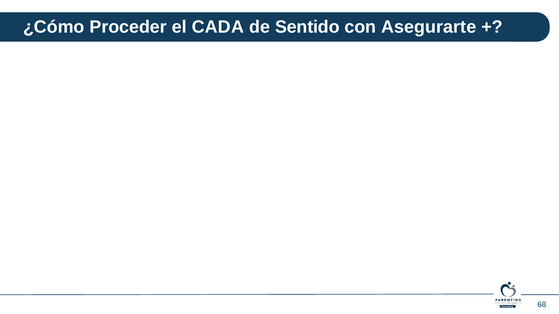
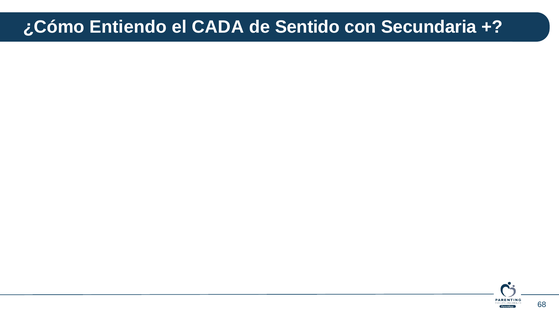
Proceder: Proceder -> Entiendo
Asegurarte: Asegurarte -> Secundaria
